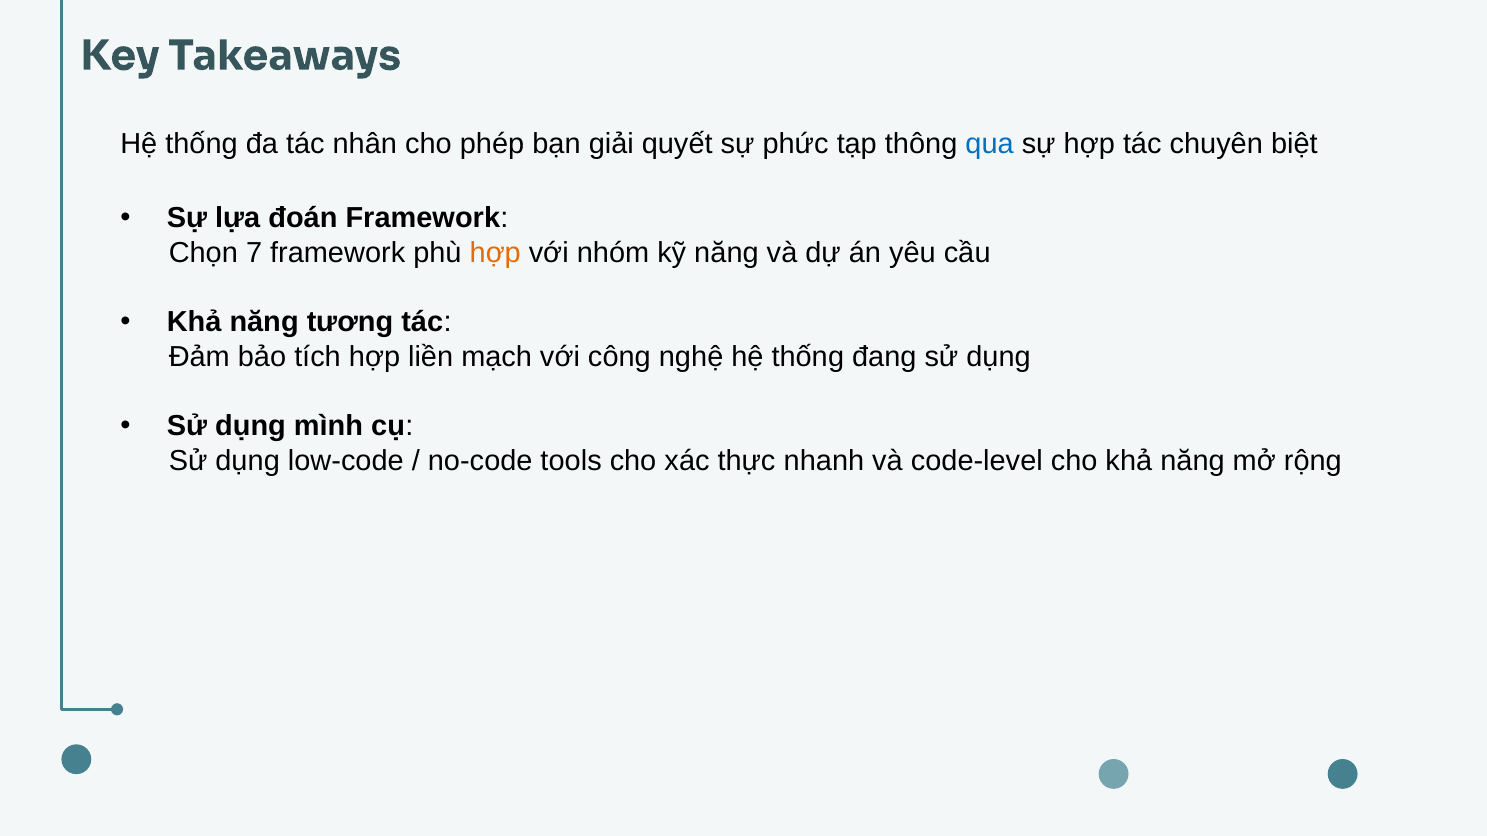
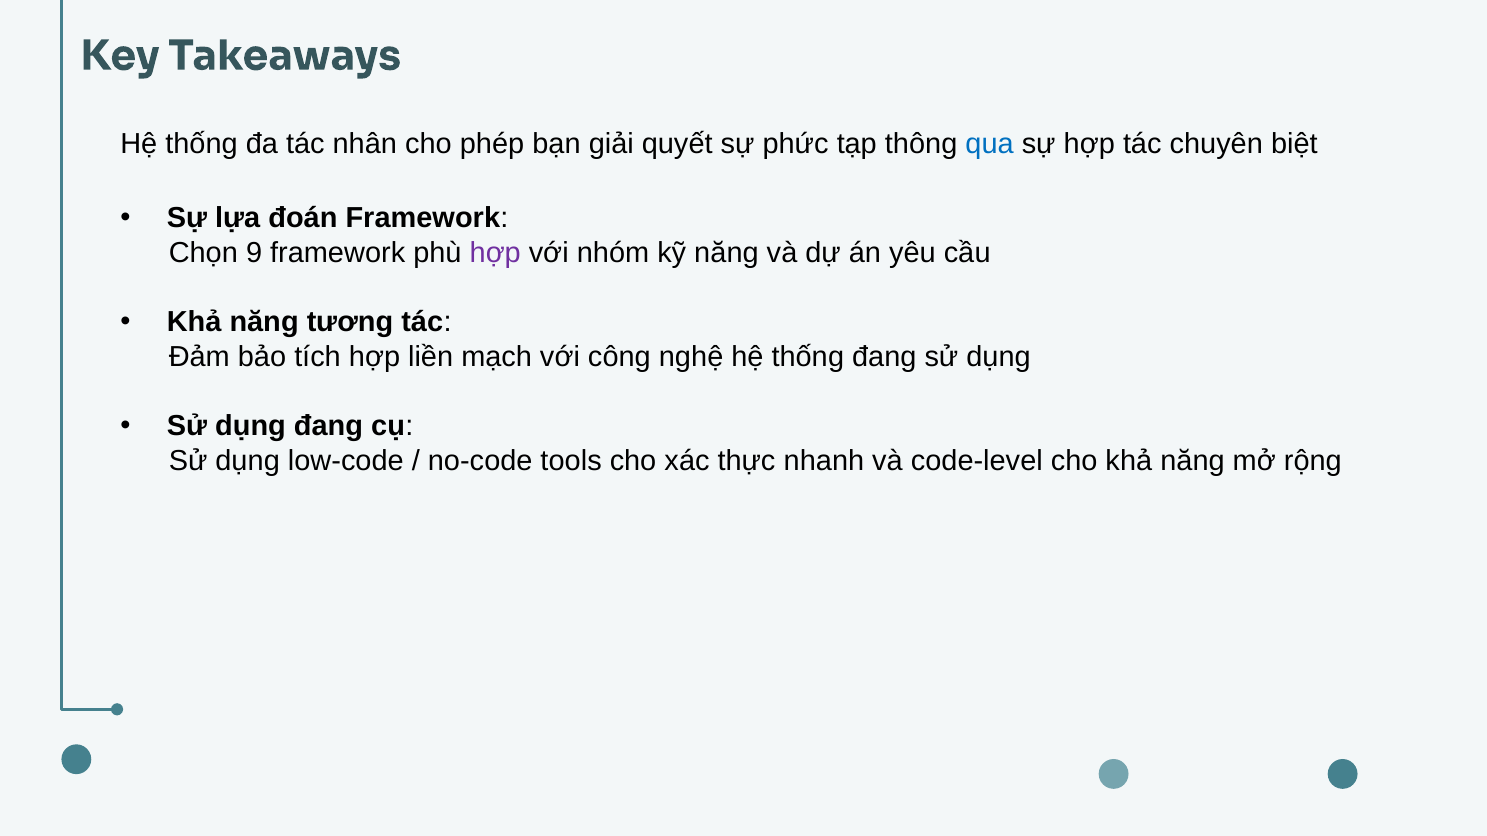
7: 7 -> 9
hợp at (495, 253) colour: orange -> purple
dụng mình: mình -> đang
